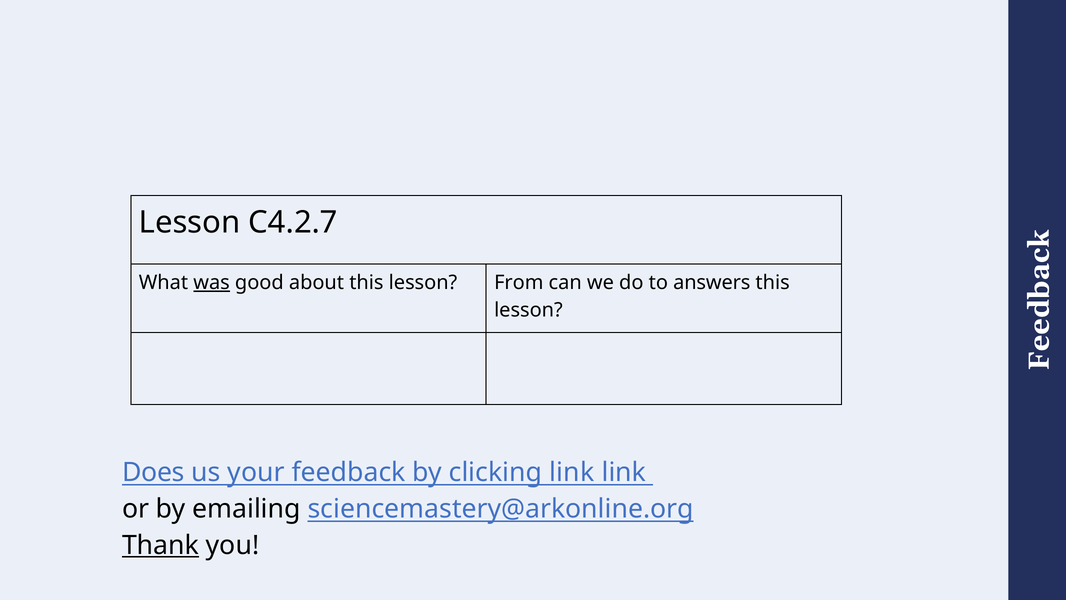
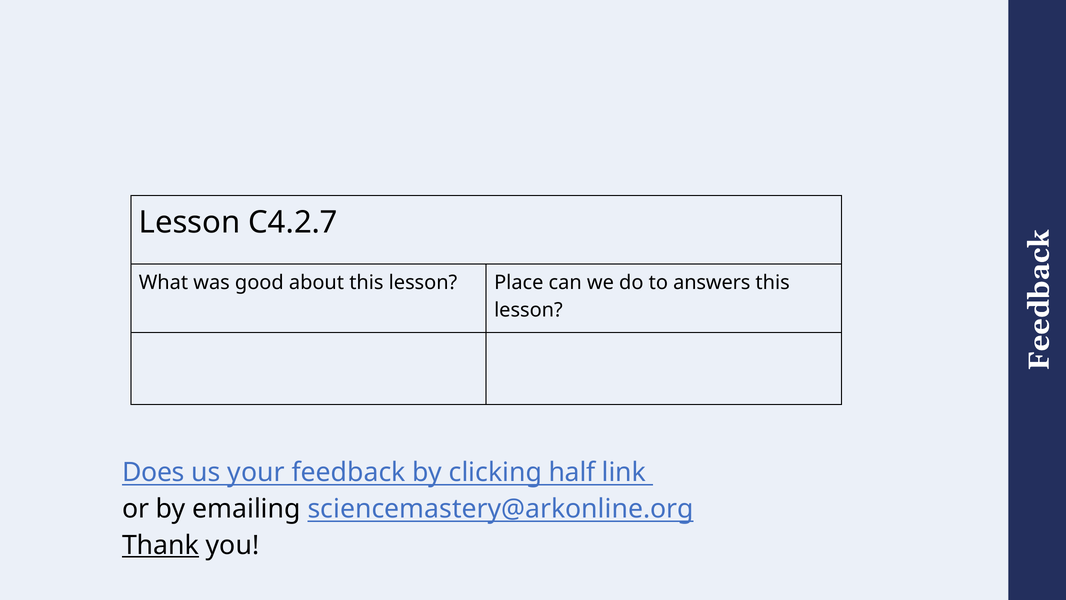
was underline: present -> none
From: From -> Place
clicking link: link -> half
